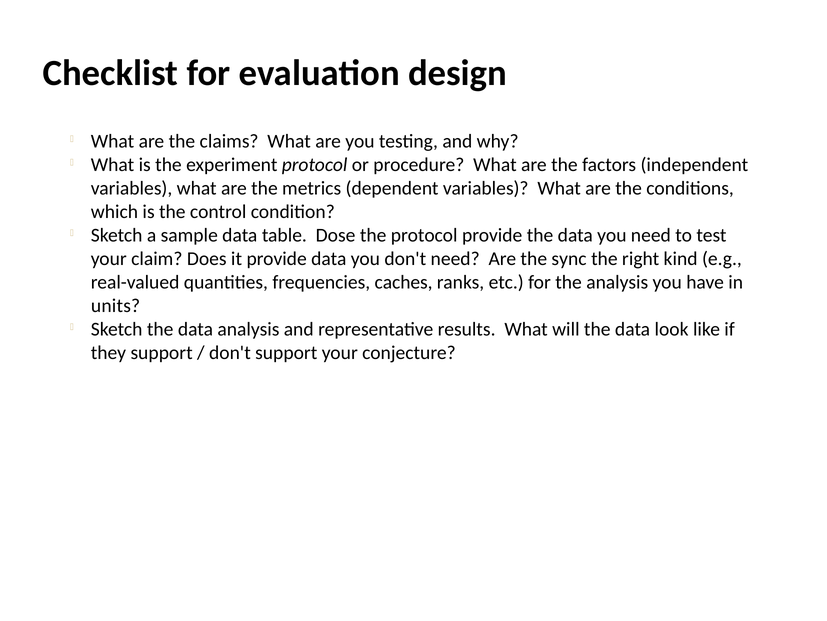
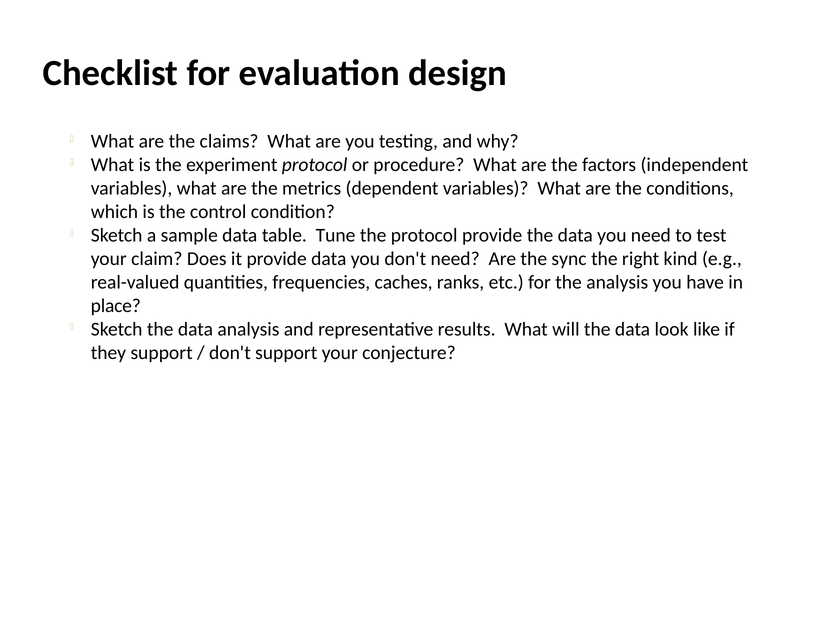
Dose: Dose -> Tune
units: units -> place
